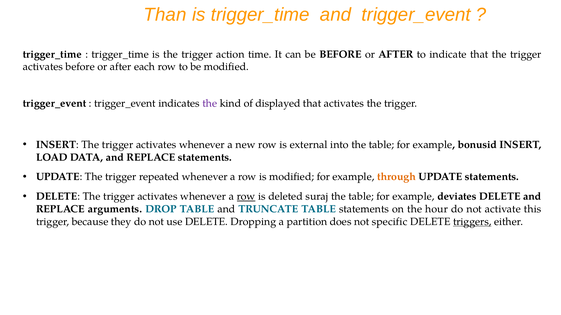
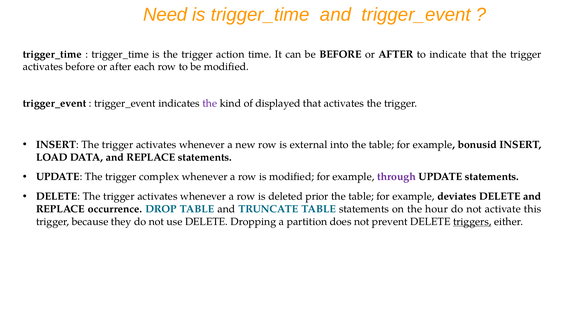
Than: Than -> Need
repeated: repeated -> complex
through colour: orange -> purple
row at (246, 197) underline: present -> none
suraj: suraj -> prior
arguments: arguments -> occurrence
specific: specific -> prevent
